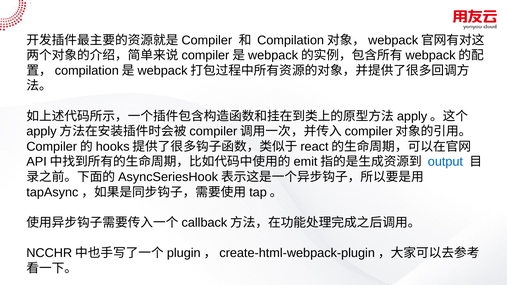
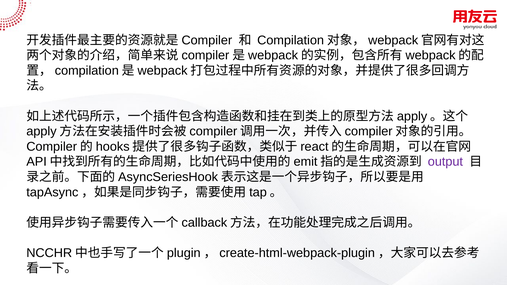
output colour: blue -> purple
